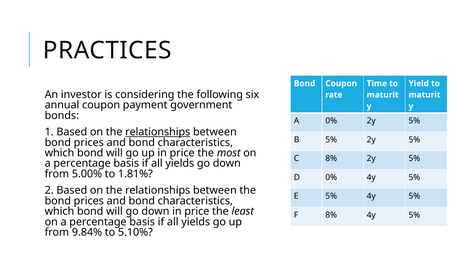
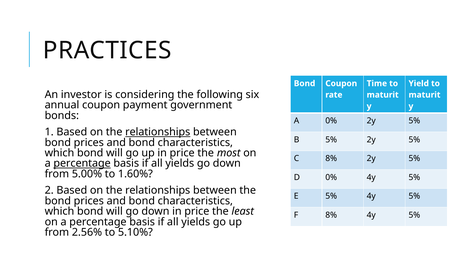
percentage at (82, 163) underline: none -> present
1.81%: 1.81% -> 1.60%
9.84%: 9.84% -> 2.56%
